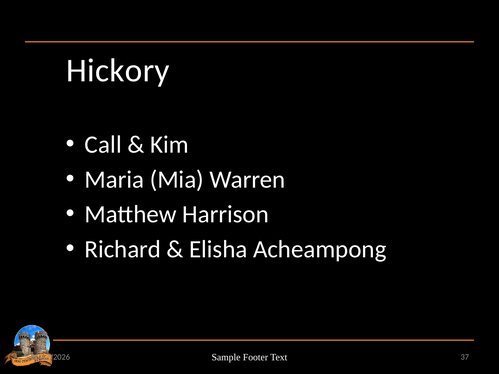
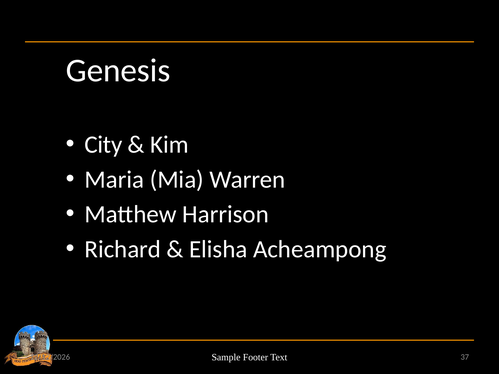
Hickory: Hickory -> Genesis
Call: Call -> City
